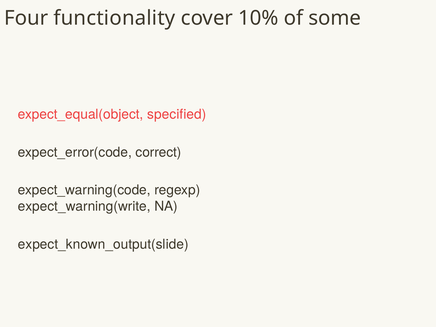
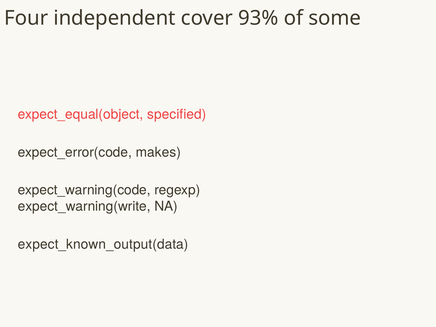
functionality: functionality -> independent
10%: 10% -> 93%
correct: correct -> makes
expect_known_output(slide: expect_known_output(slide -> expect_known_output(data
